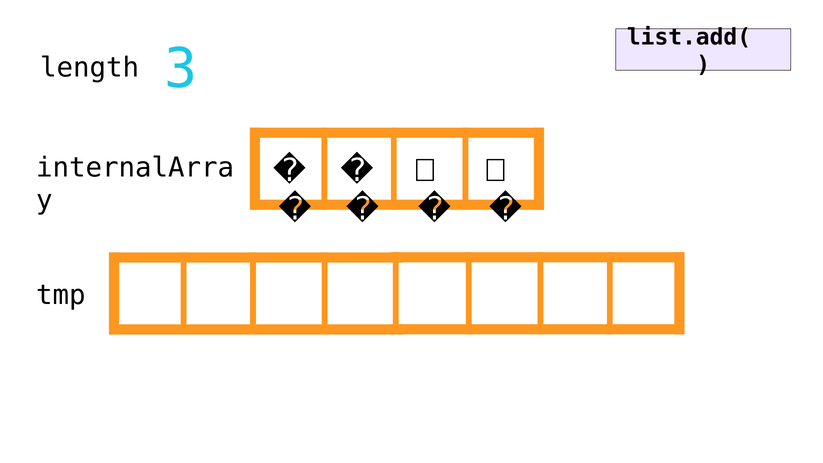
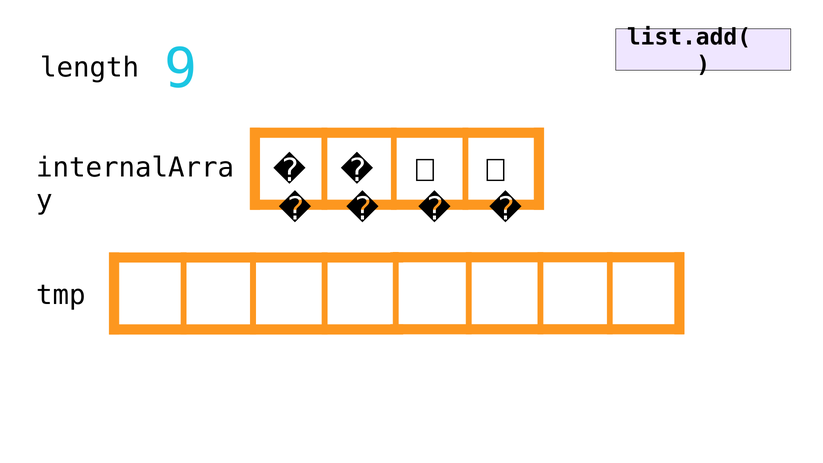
3: 3 -> 9
